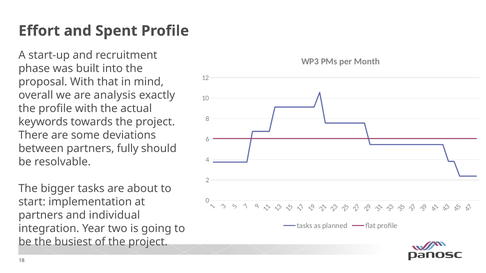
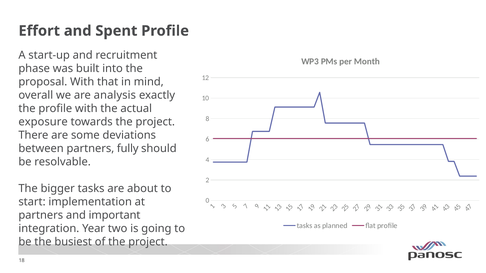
keywords: keywords -> exposure
individual: individual -> important
